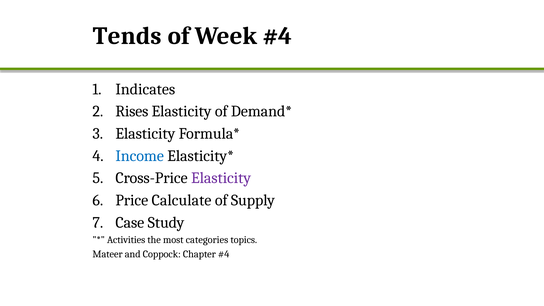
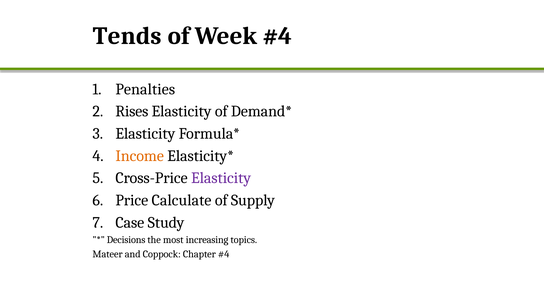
Indicates: Indicates -> Penalties
Income colour: blue -> orange
Activities: Activities -> Decisions
categories: categories -> increasing
